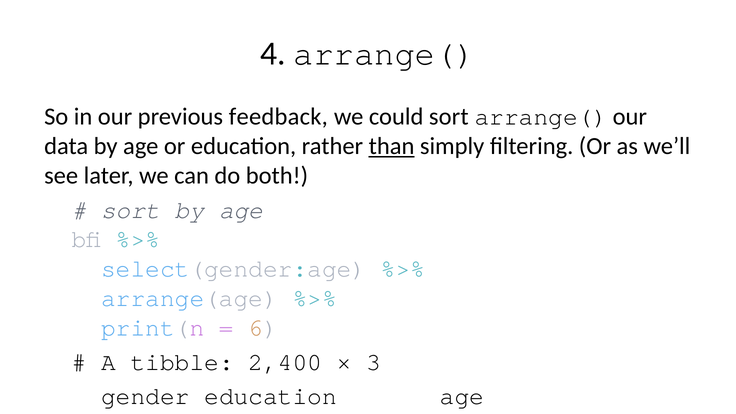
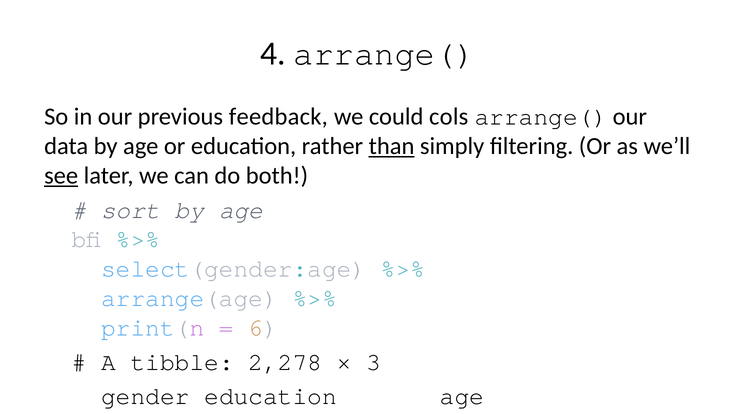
could sort: sort -> cols
see underline: none -> present
2,400: 2,400 -> 2,278
